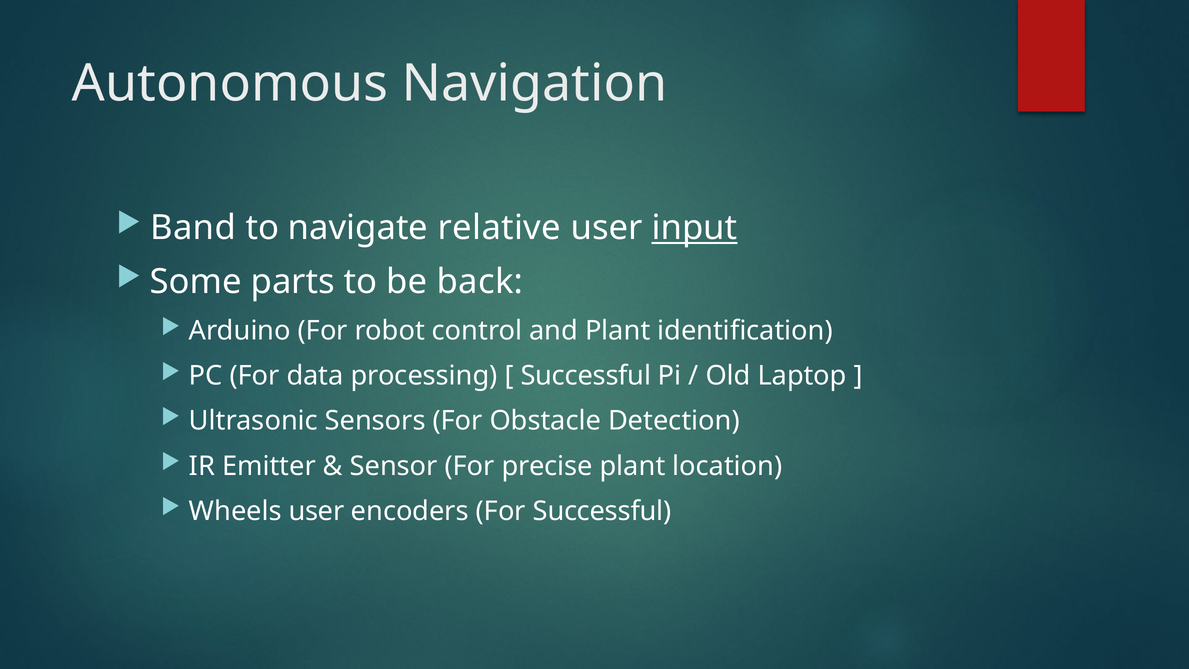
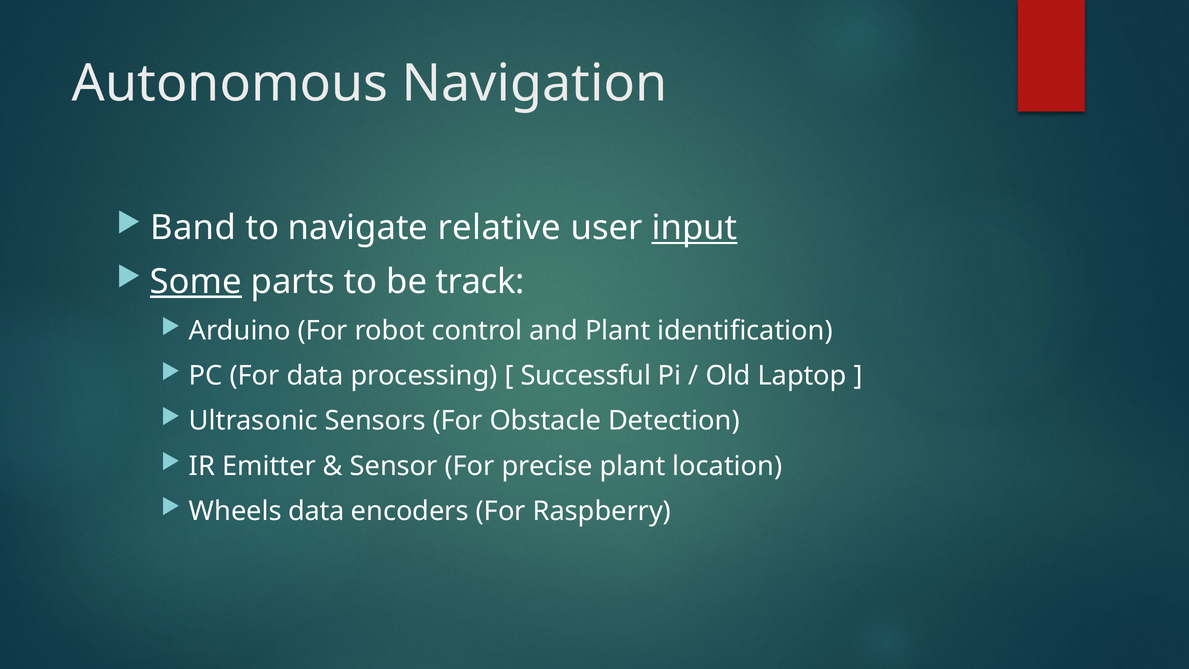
Some underline: none -> present
back: back -> track
Wheels user: user -> data
For Successful: Successful -> Raspberry
